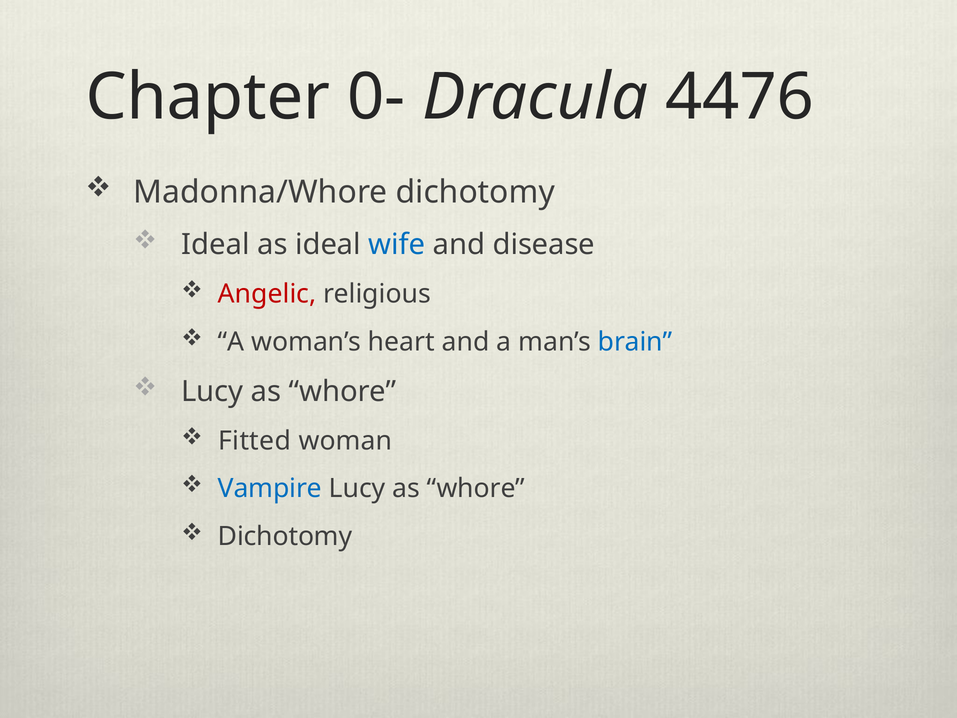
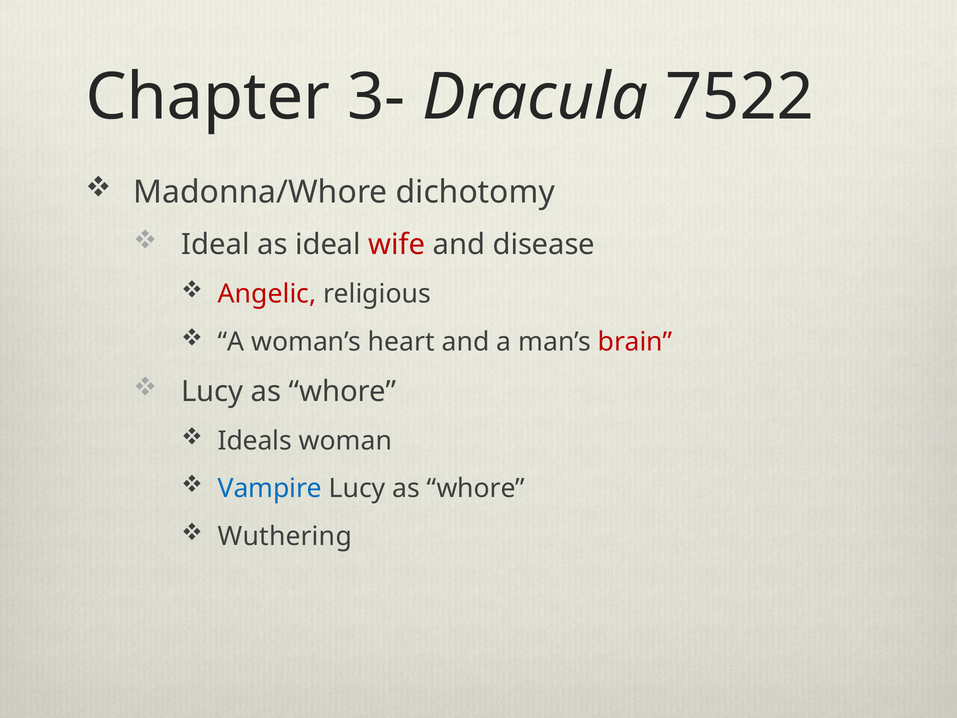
0-: 0- -> 3-
4476: 4476 -> 7522
wife colour: blue -> red
brain colour: blue -> red
Fitted: Fitted -> Ideals
Dichotomy at (285, 536): Dichotomy -> Wuthering
